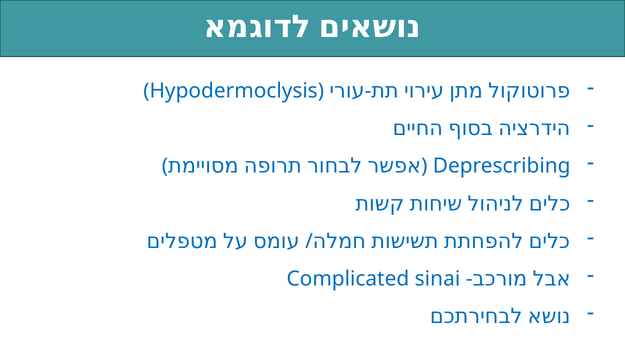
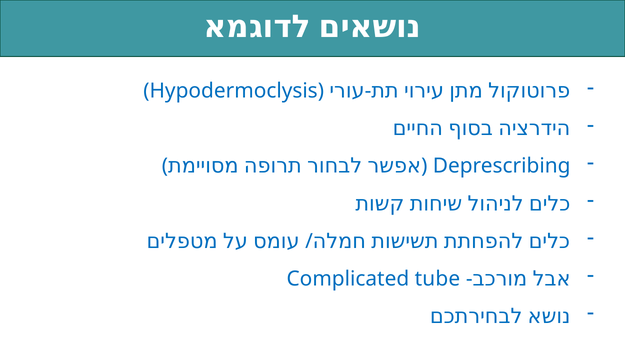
sinai: sinai -> tube
